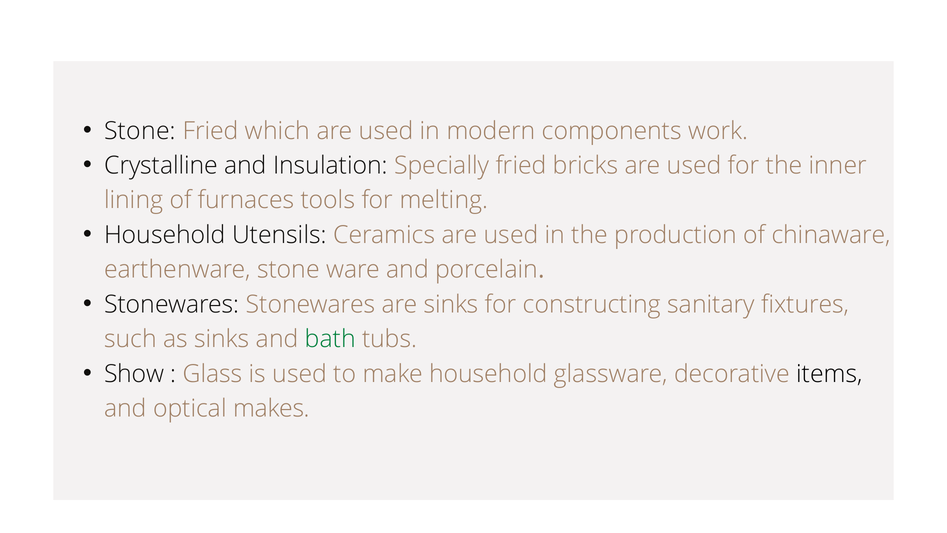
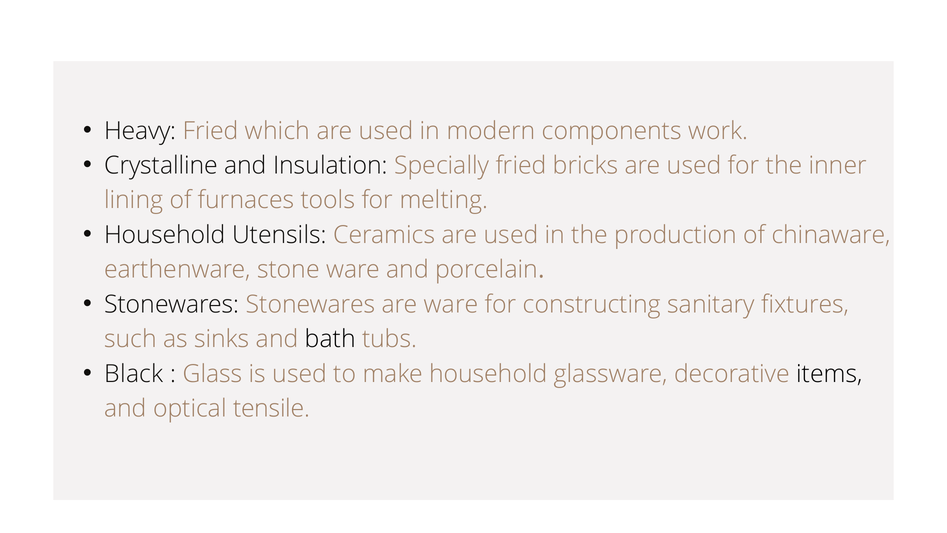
Stone at (140, 131): Stone -> Heavy
are sinks: sinks -> ware
bath colour: green -> black
Show: Show -> Black
makes: makes -> tensile
